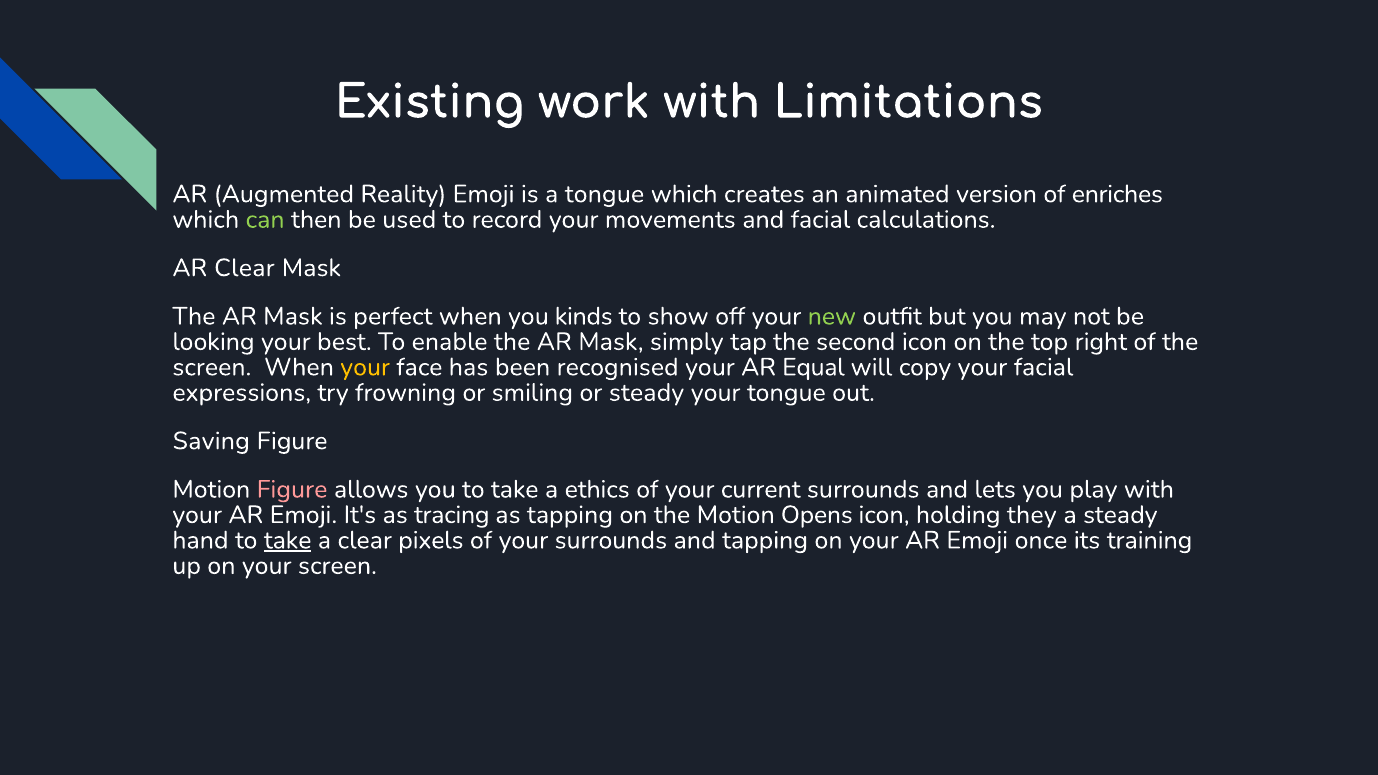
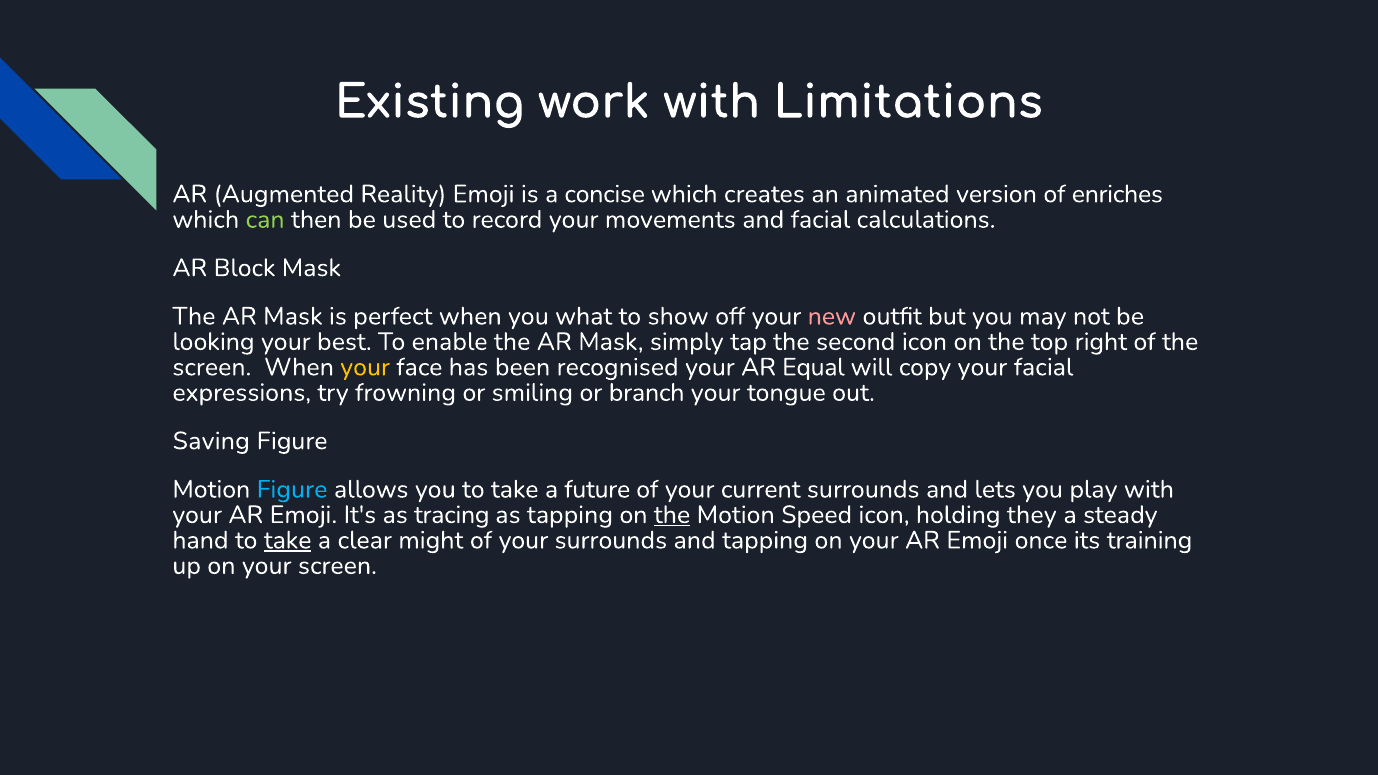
a tongue: tongue -> concise
AR Clear: Clear -> Block
kinds: kinds -> what
new colour: light green -> pink
or steady: steady -> branch
Figure at (292, 489) colour: pink -> light blue
ethics: ethics -> future
the at (672, 515) underline: none -> present
Opens: Opens -> Speed
pixels: pixels -> might
